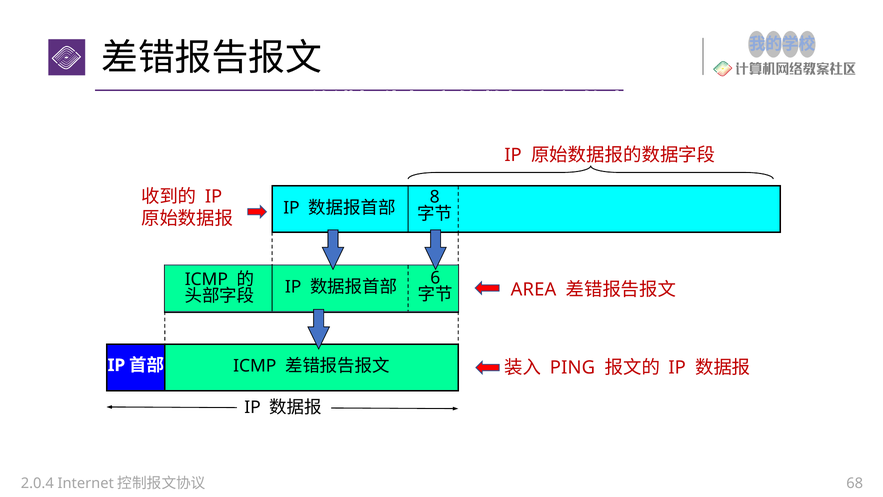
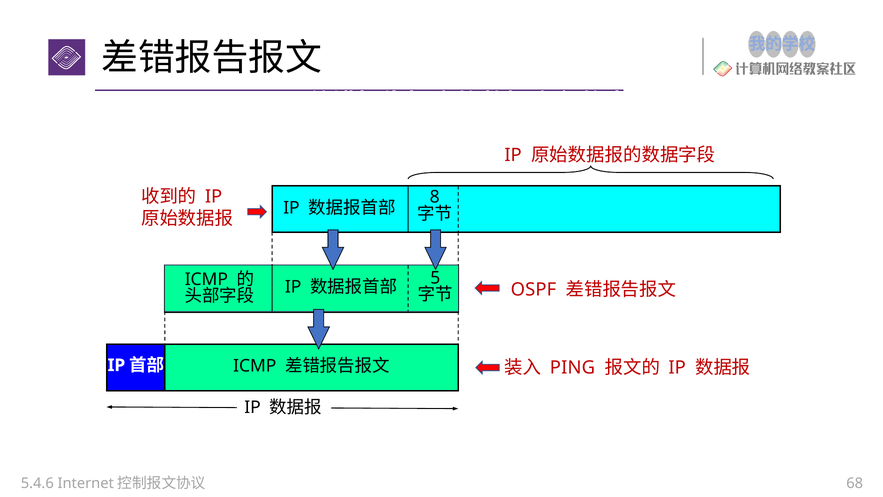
6: 6 -> 5
AREA: AREA -> OSPF
2.0.4: 2.0.4 -> 5.4.6
